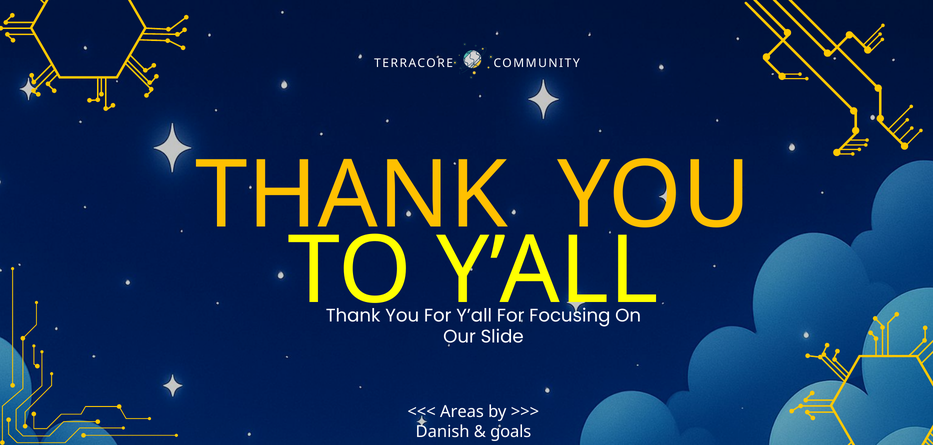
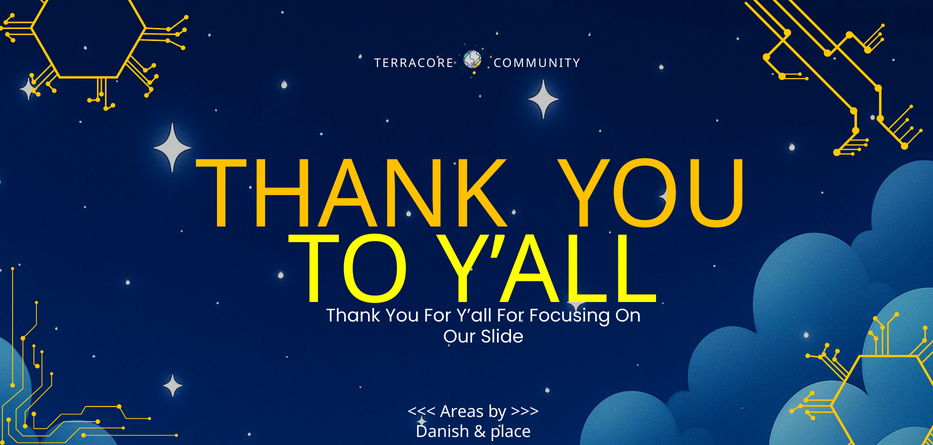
goals: goals -> place
